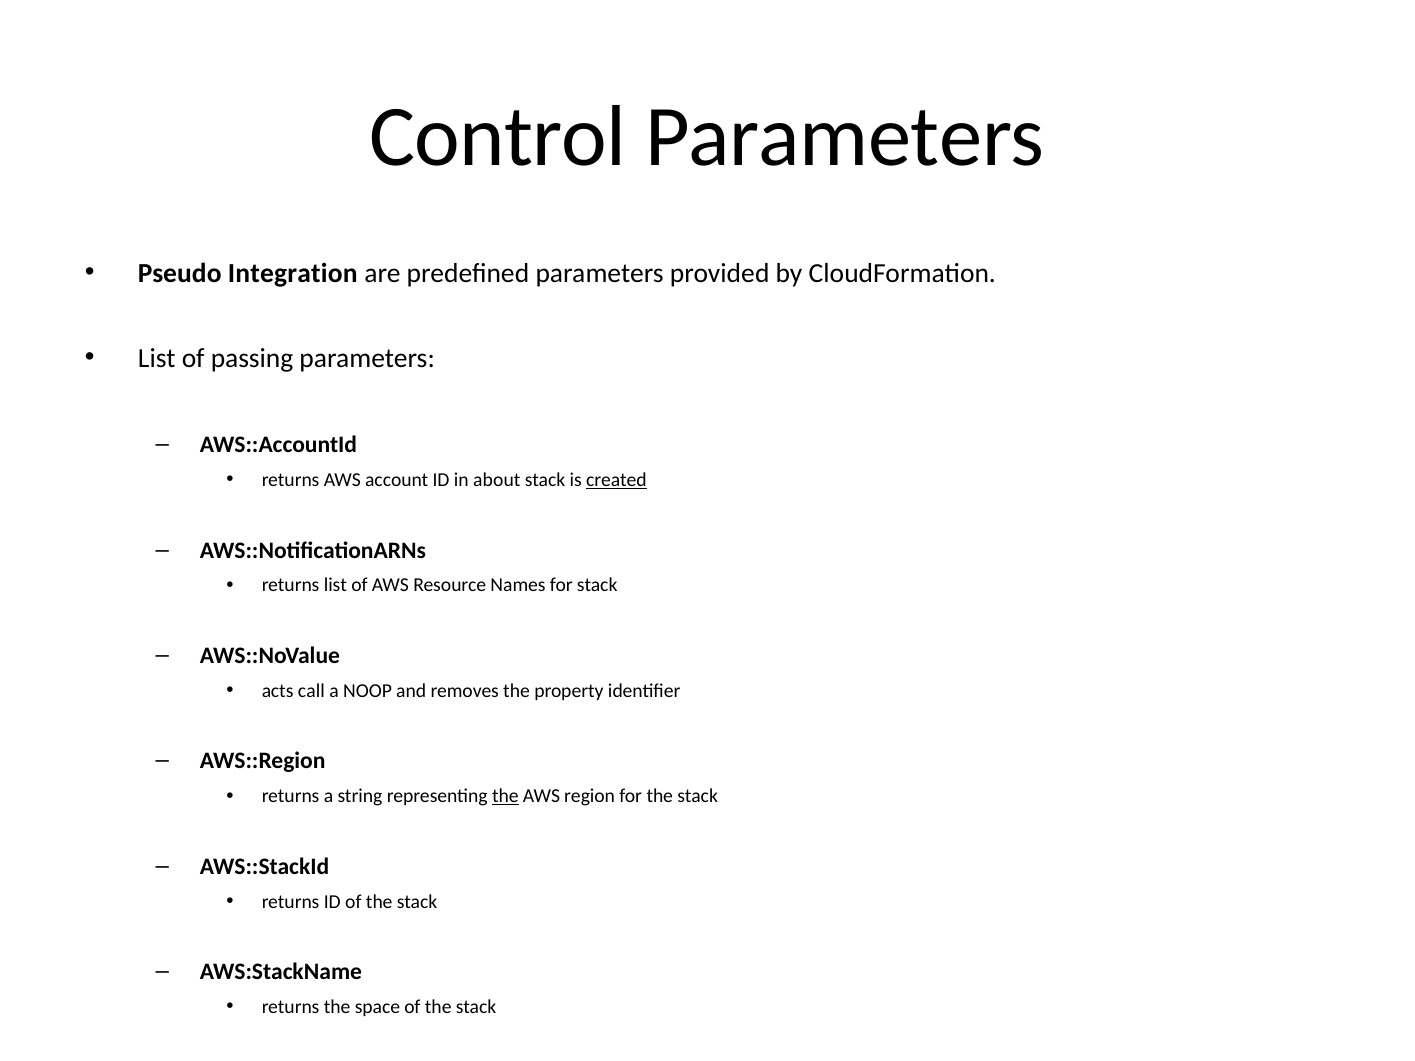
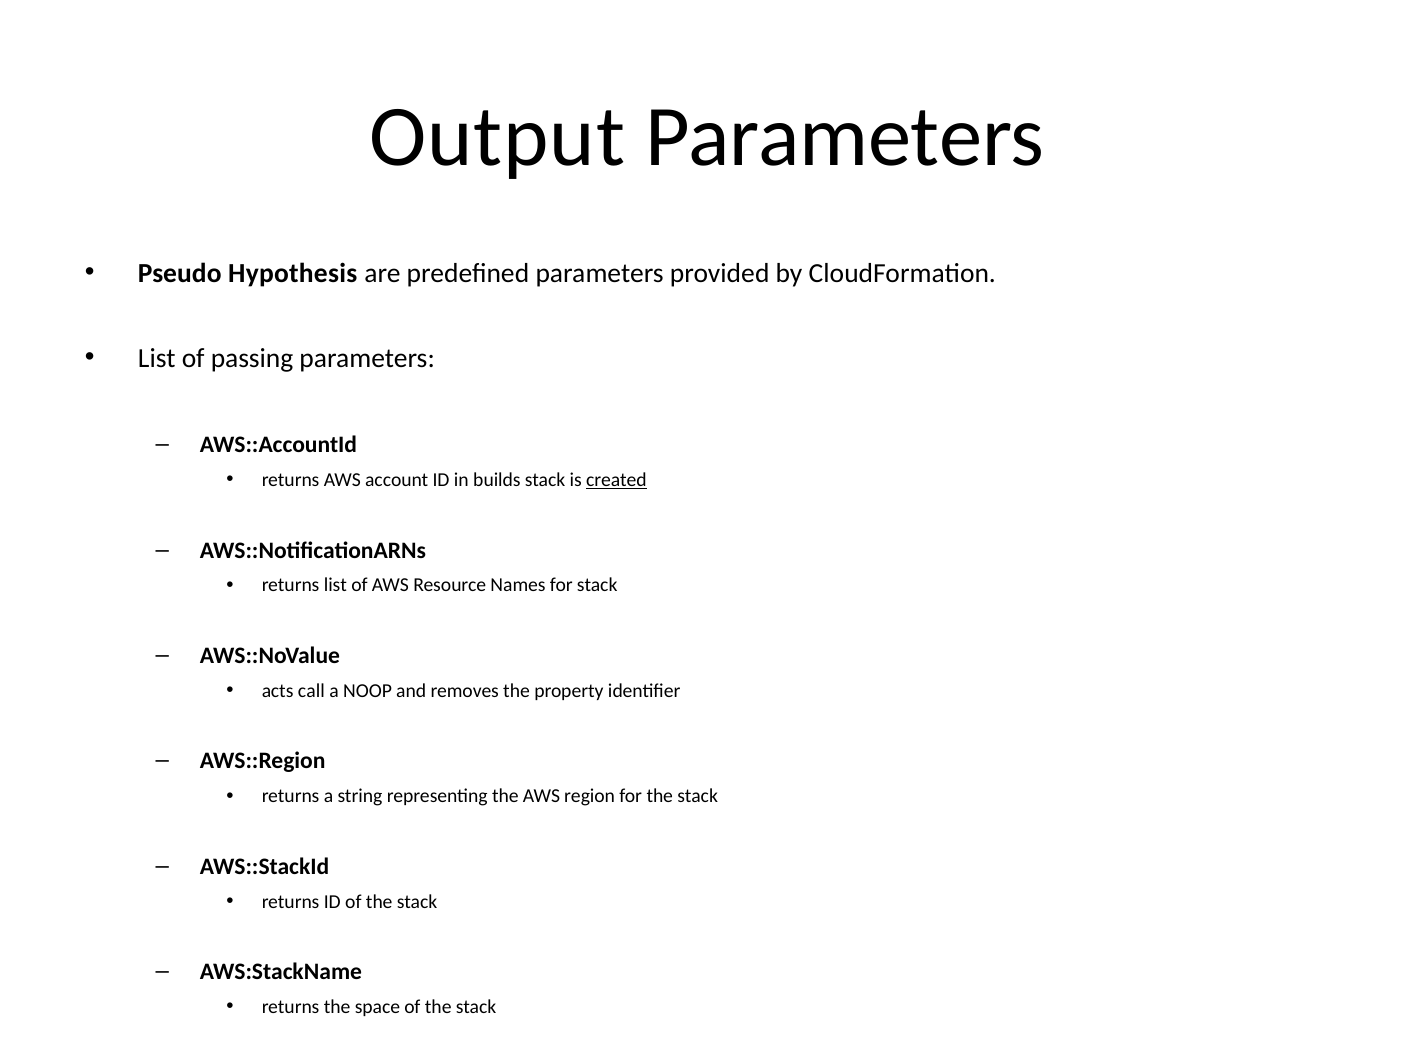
Control: Control -> Output
Integration: Integration -> Hypothesis
about: about -> builds
the at (505, 796) underline: present -> none
